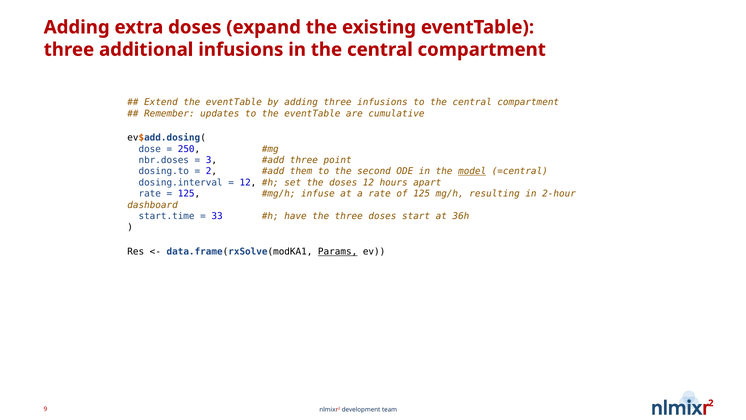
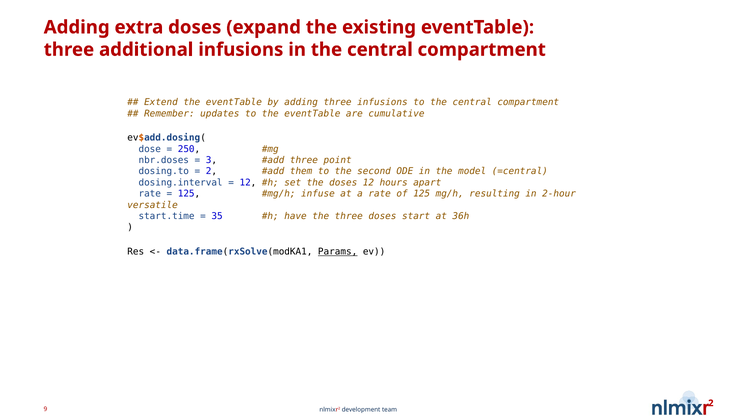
model underline: present -> none
dashboard: dashboard -> versatile
33: 33 -> 35
